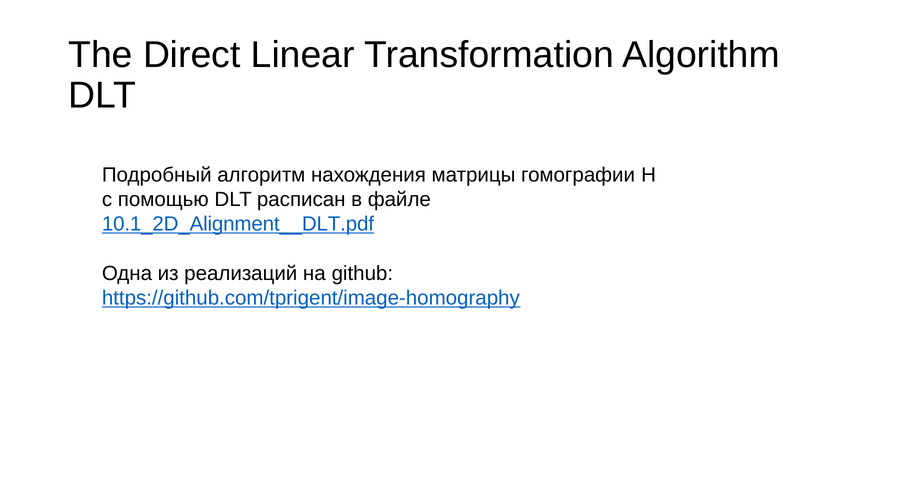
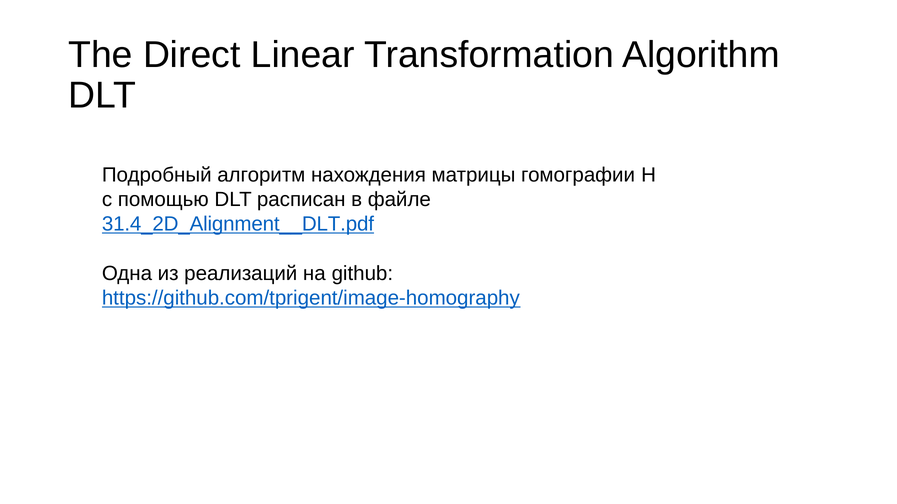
10.1_2D_Alignment__DLT.pdf: 10.1_2D_Alignment__DLT.pdf -> 31.4_2D_Alignment__DLT.pdf
